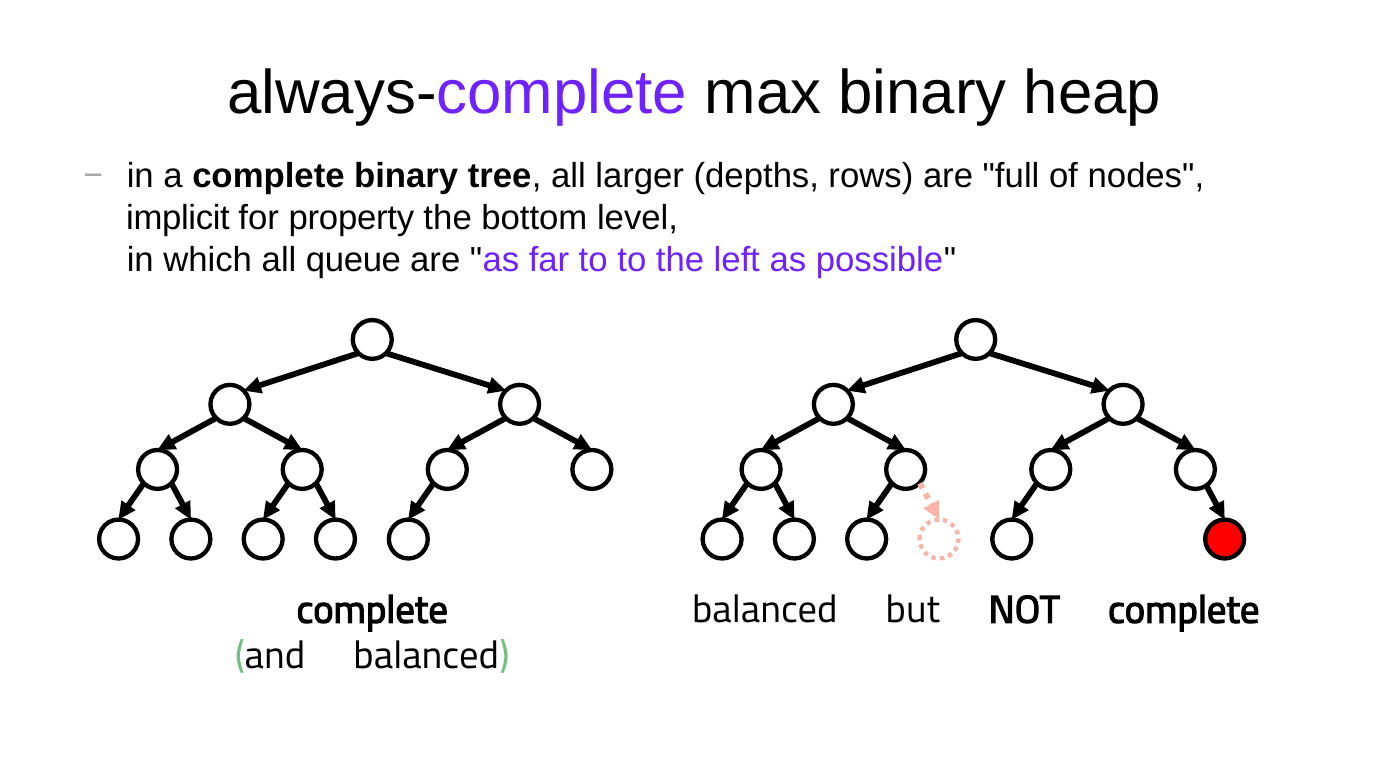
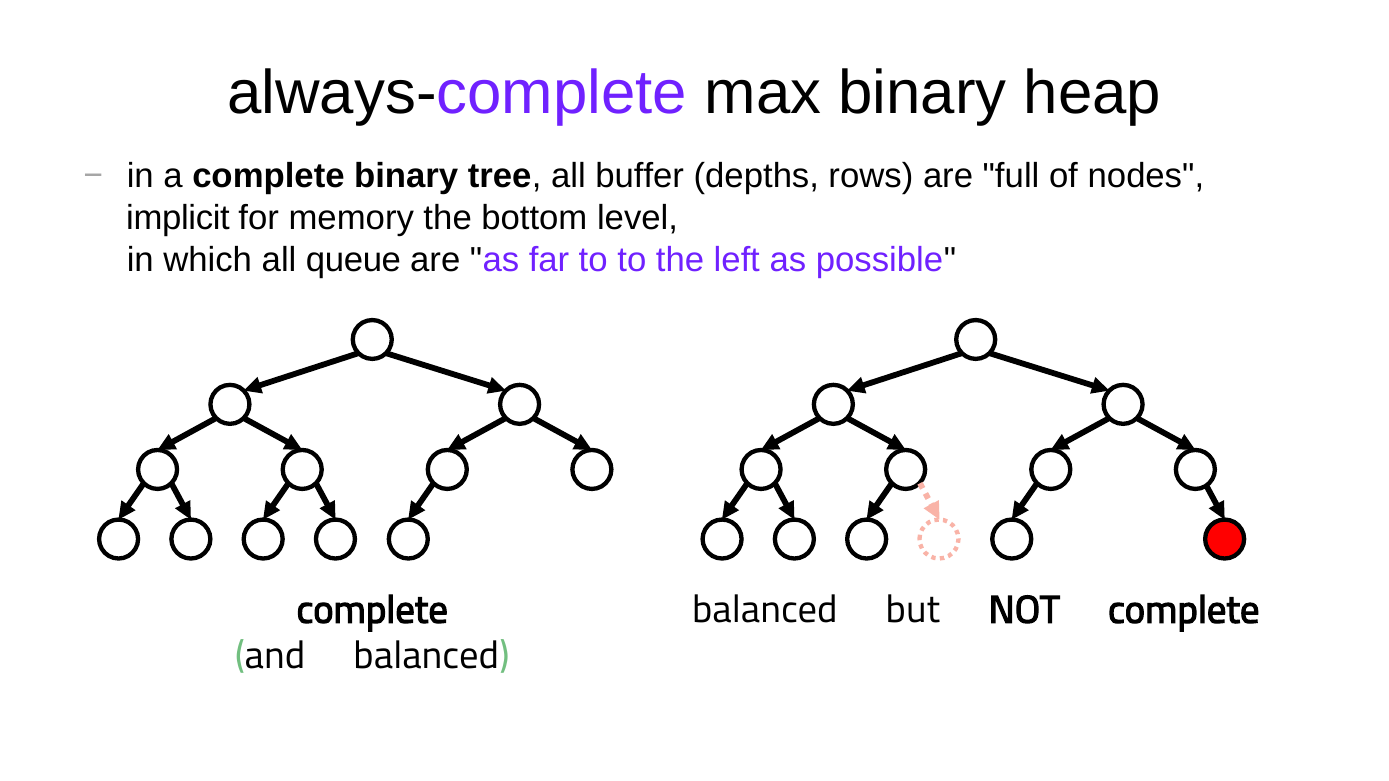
larger: larger -> buffer
property: property -> memory
